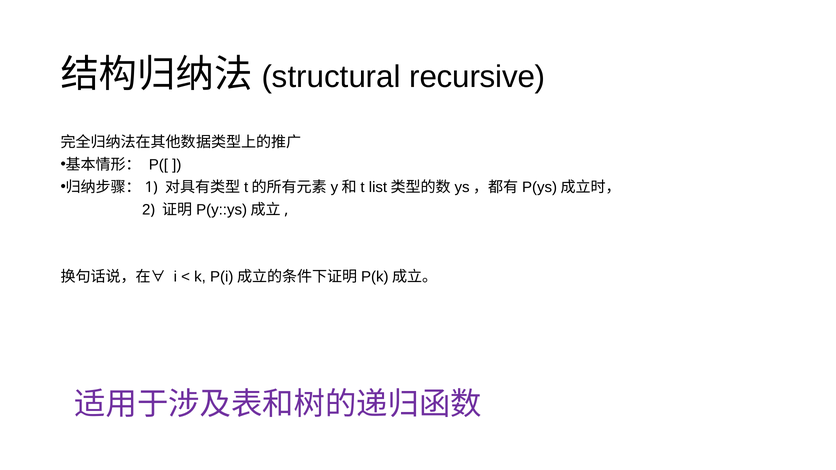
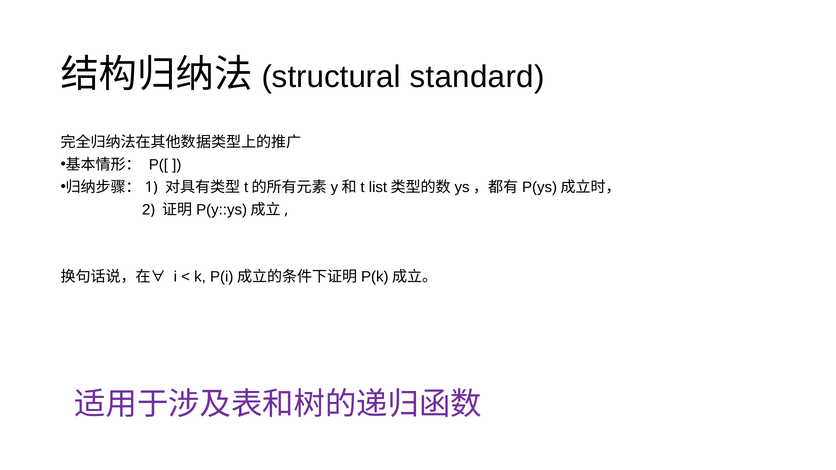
recursive: recursive -> standard
